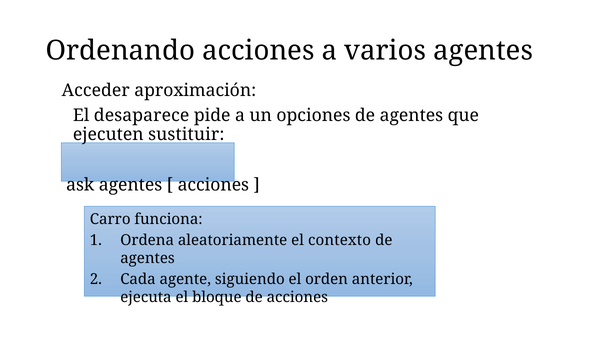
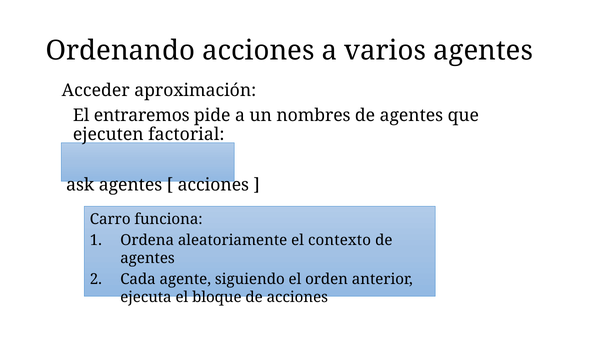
desaparece: desaparece -> entraremos
opciones: opciones -> nombres
sustituir: sustituir -> factorial
